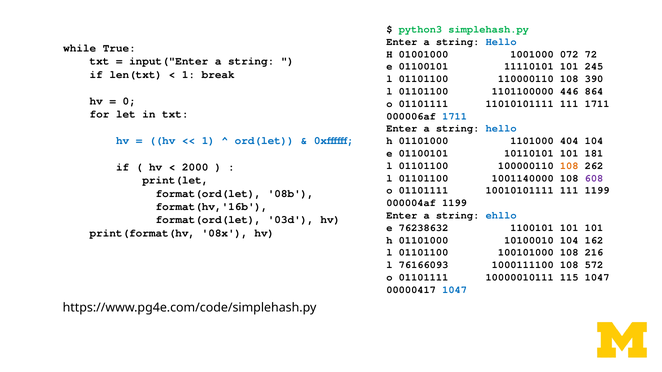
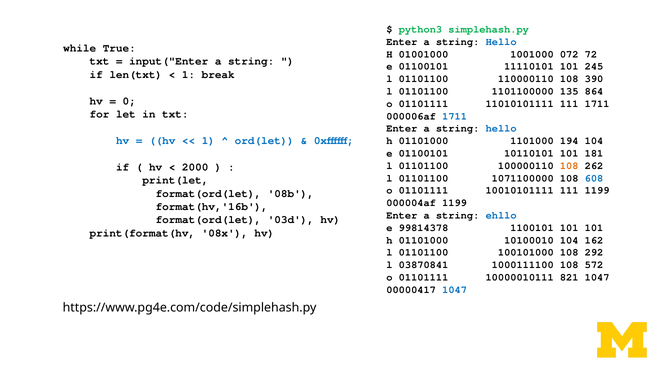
446: 446 -> 135
404: 404 -> 194
1001140000: 1001140000 -> 1071100000
608 colour: purple -> blue
76238632: 76238632 -> 99814378
216: 216 -> 292
76166093: 76166093 -> 03870841
115: 115 -> 821
